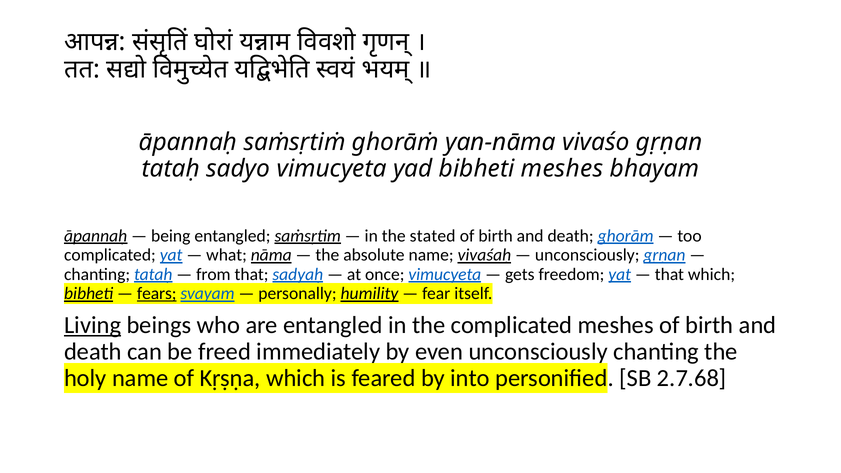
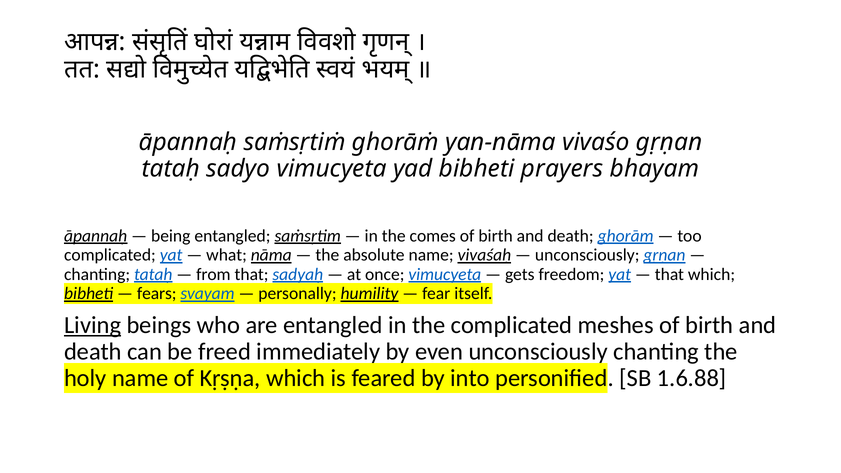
bibheti meshes: meshes -> prayers
stated: stated -> comes
fears underline: present -> none
2.7.68: 2.7.68 -> 1.6.88
